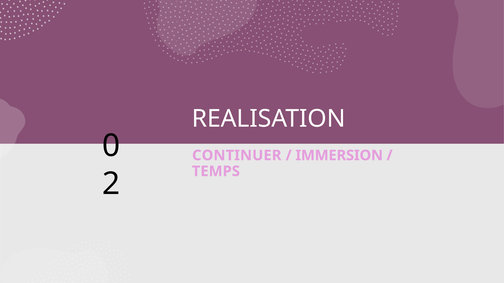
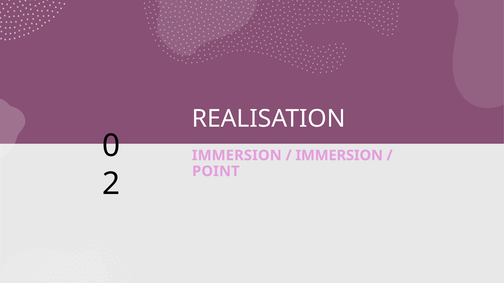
CONTINUER at (237, 156): CONTINUER -> IMMERSION
TEMPS: TEMPS -> POINT
